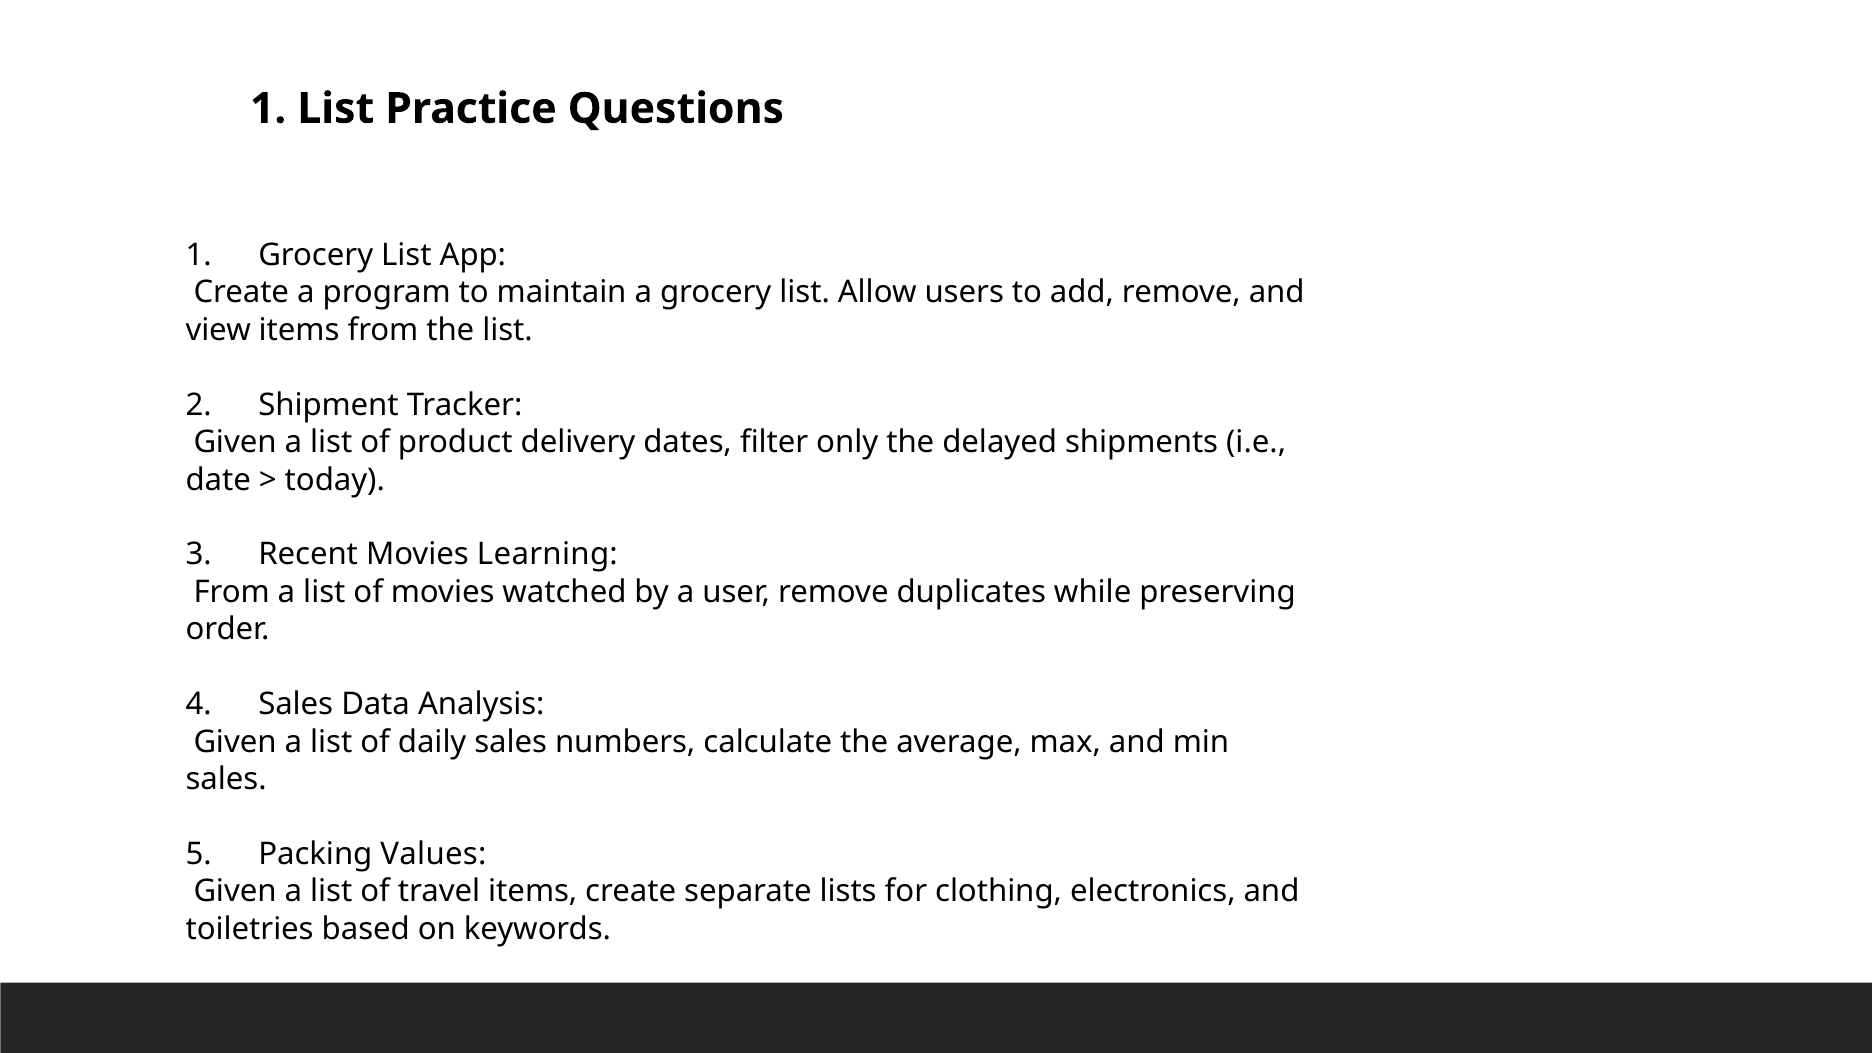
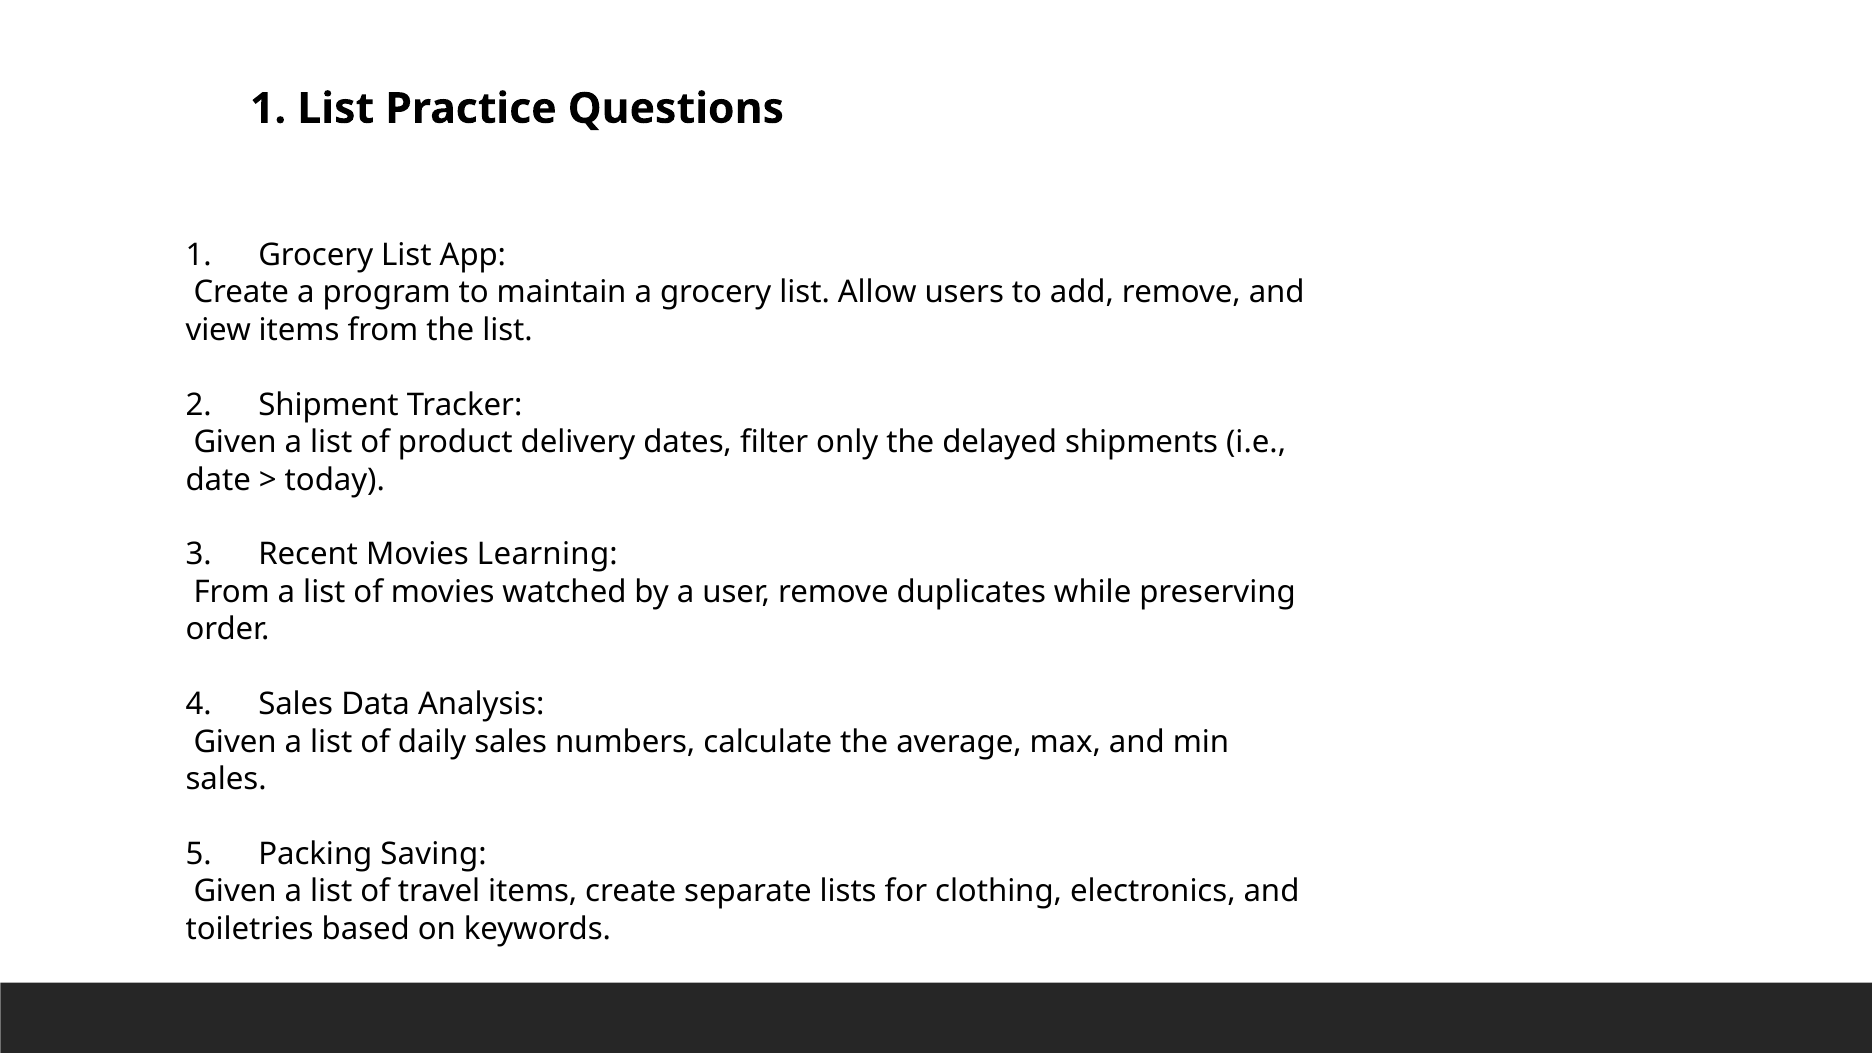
Values: Values -> Saving
